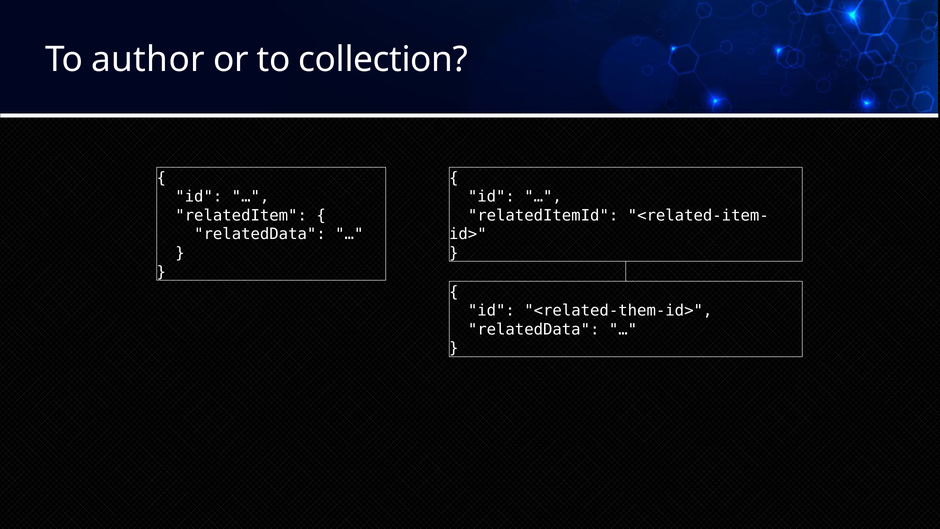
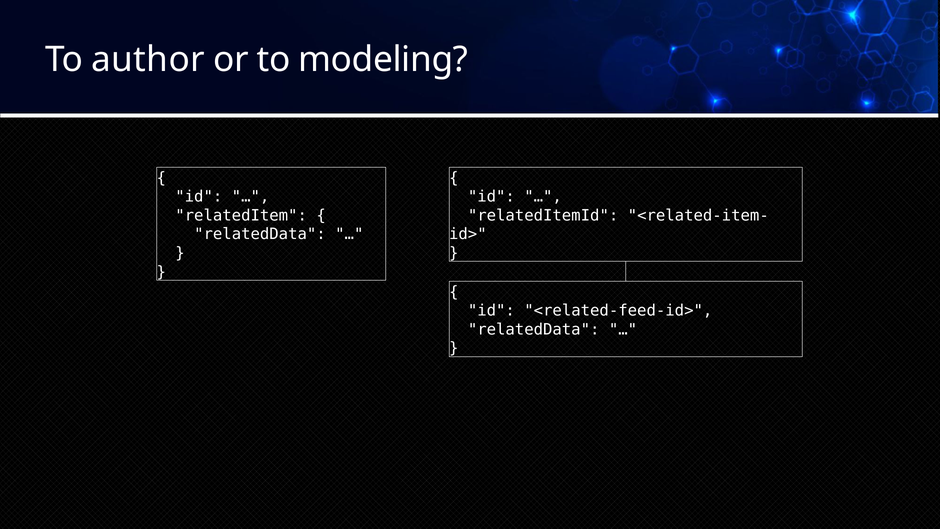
collection: collection -> modeling
<related-them-id>: <related-them-id> -> <related-feed-id>
